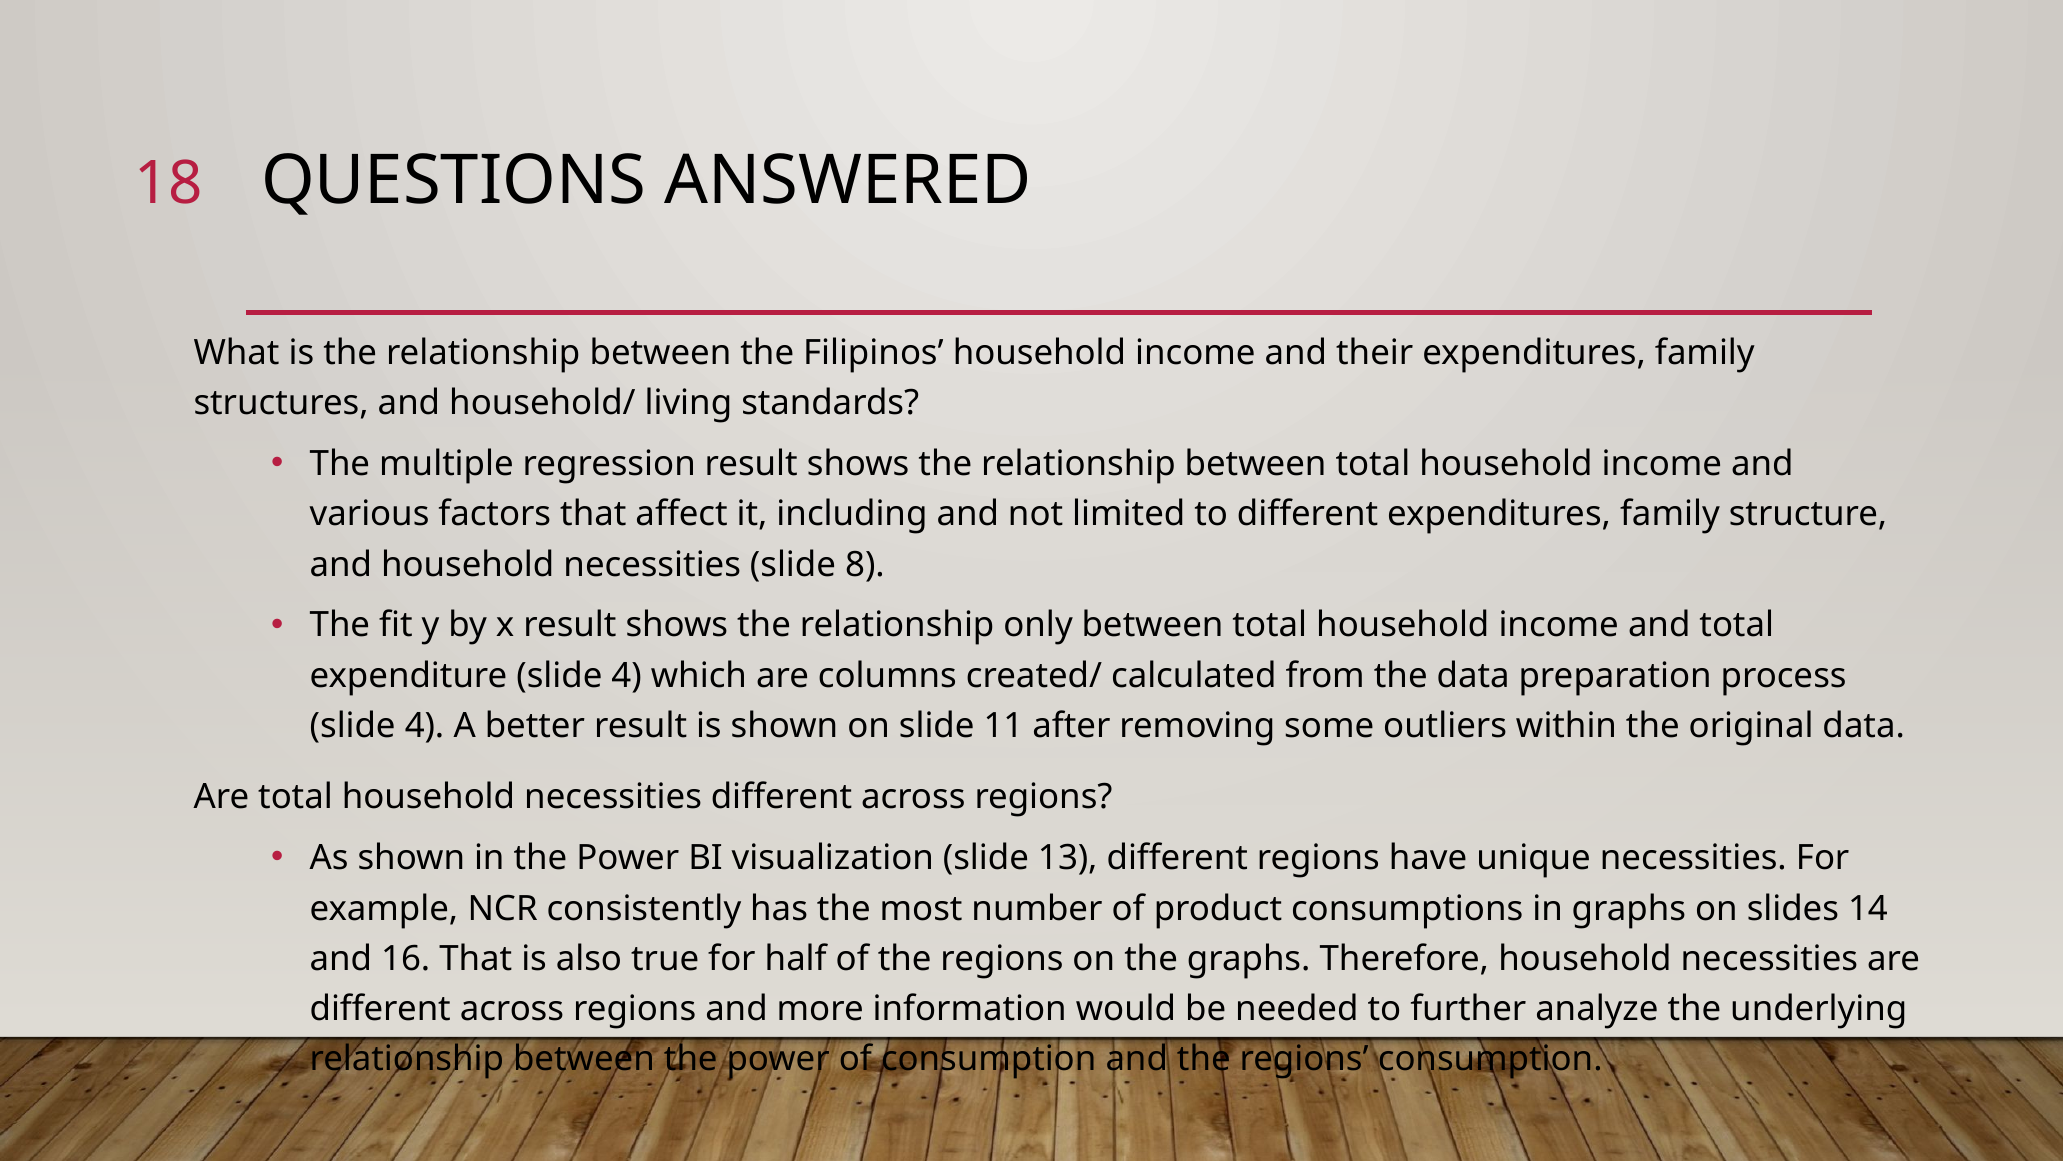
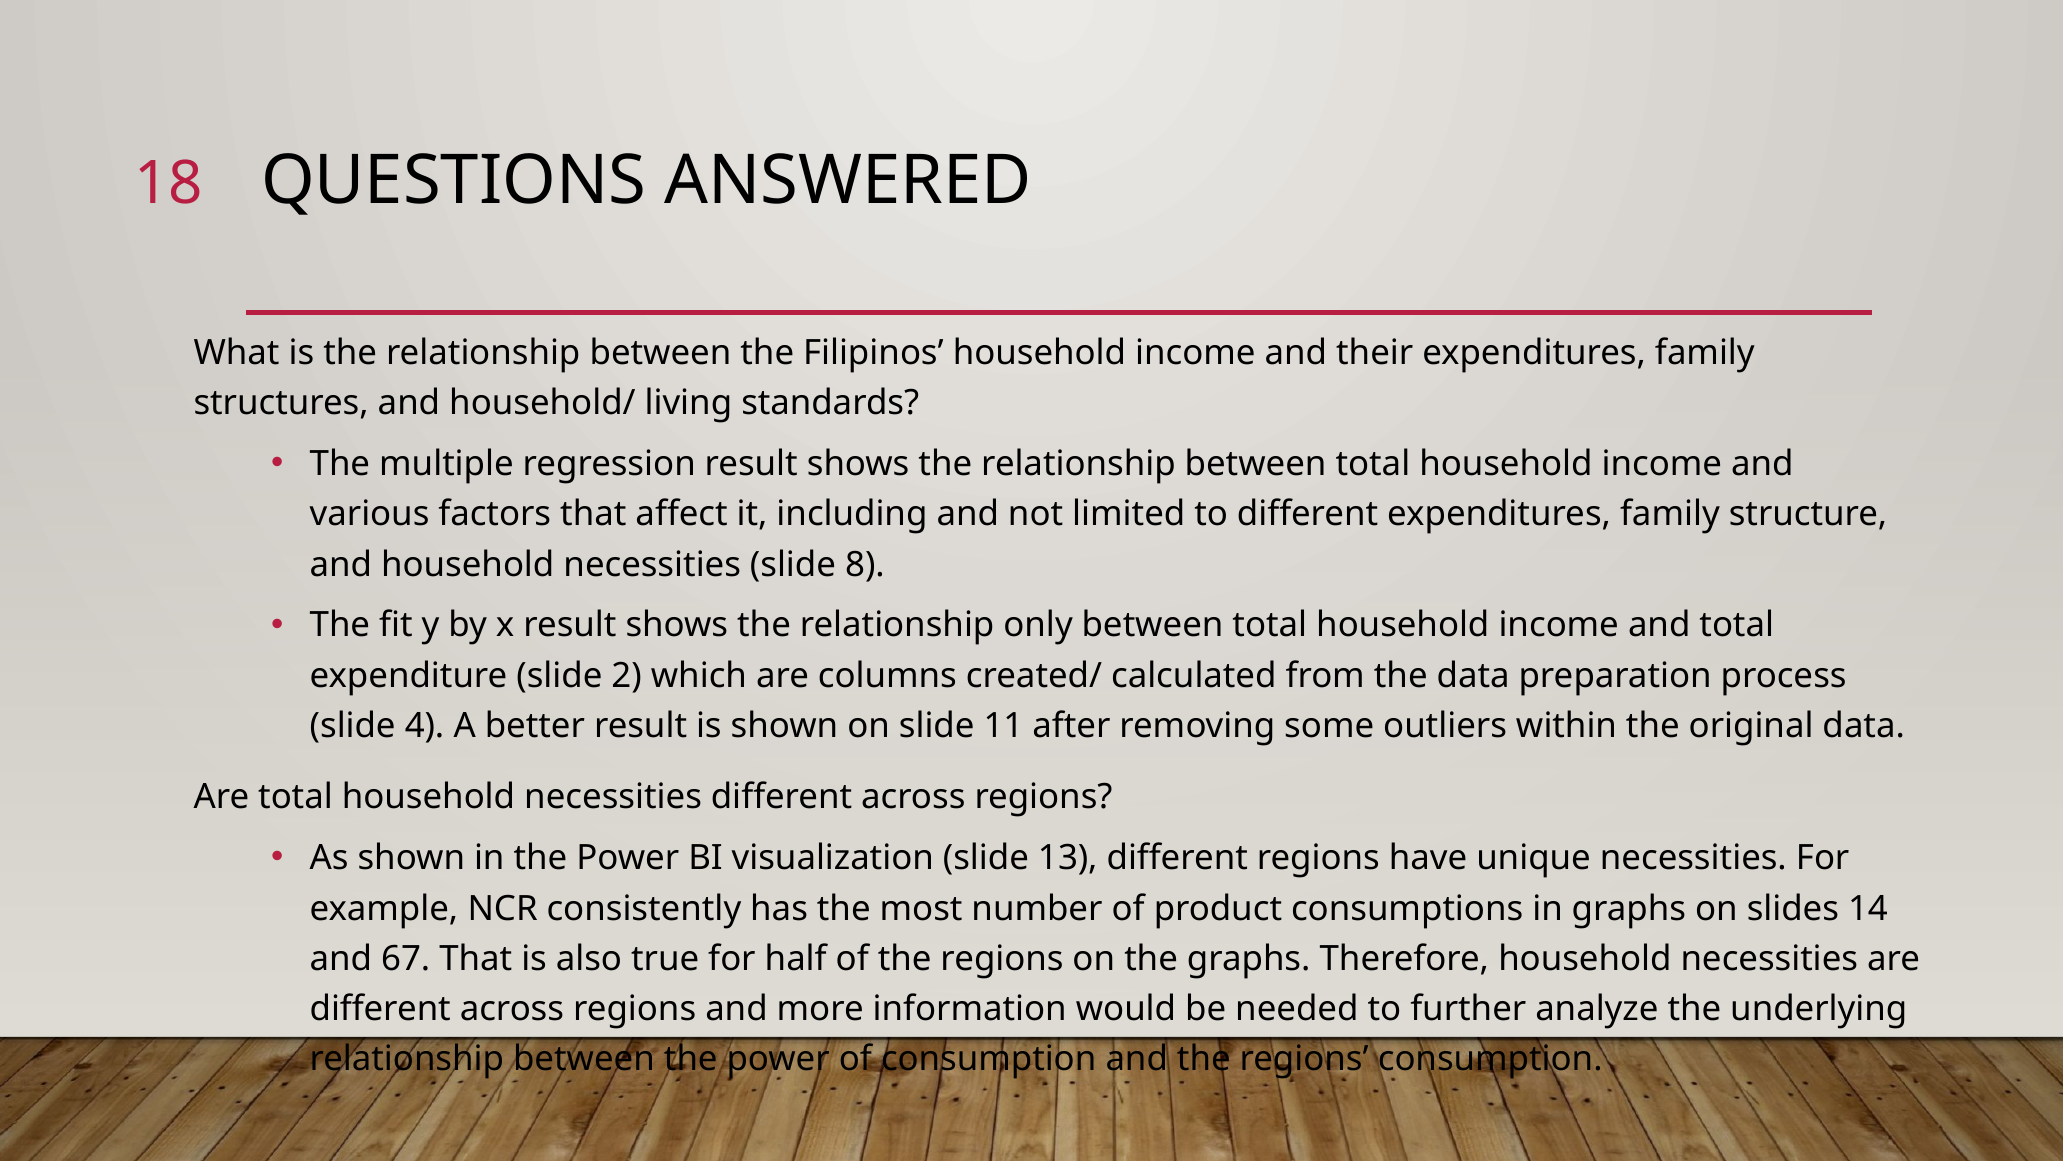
expenditure slide 4: 4 -> 2
16: 16 -> 67
